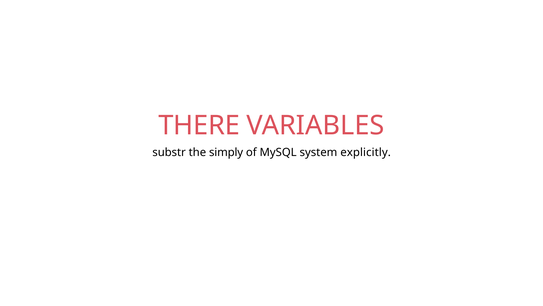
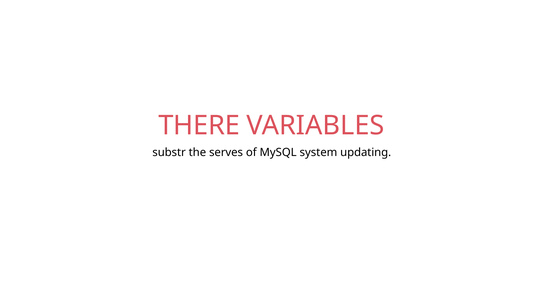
simply: simply -> serves
explicitly: explicitly -> updating
